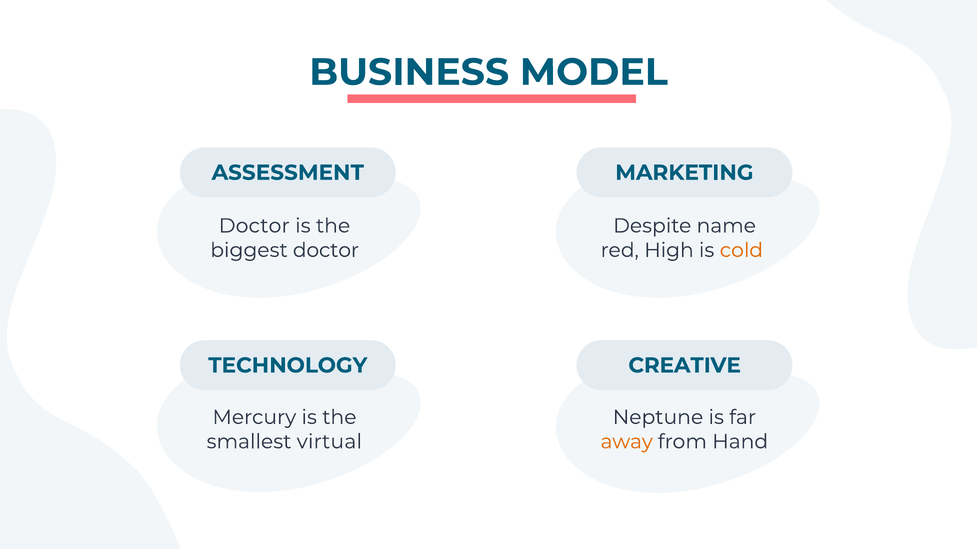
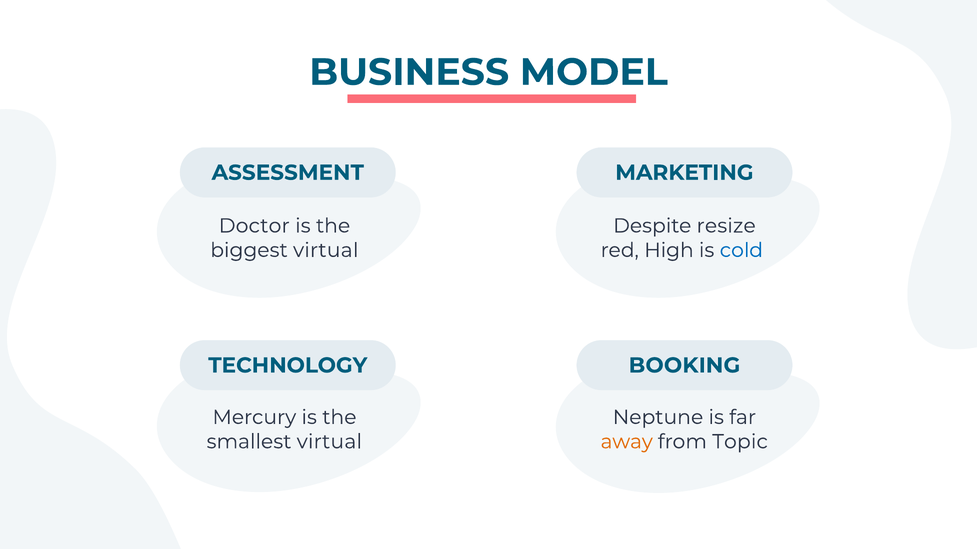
name: name -> resize
biggest doctor: doctor -> virtual
cold colour: orange -> blue
CREATIVE: CREATIVE -> BOOKING
Hand: Hand -> Topic
